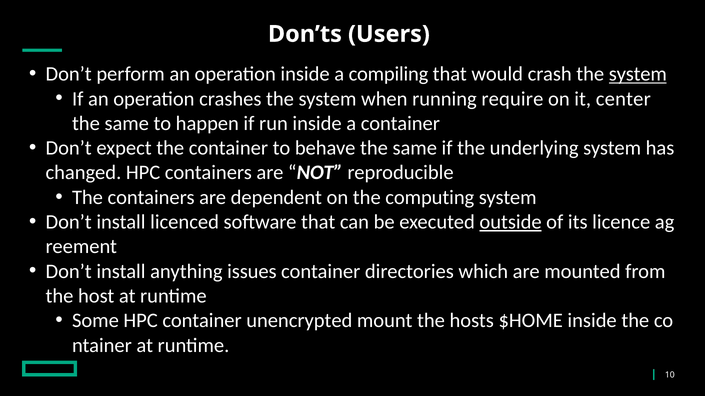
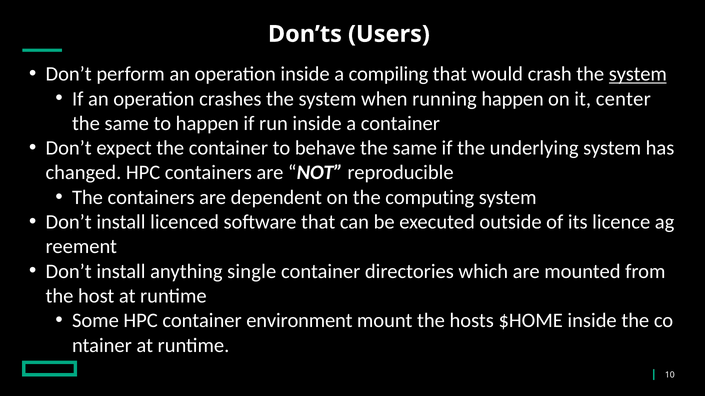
running require: require -> happen
outside underline: present -> none
issues: issues -> single
unencrypted: unencrypted -> environment
